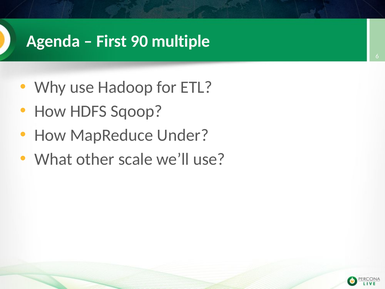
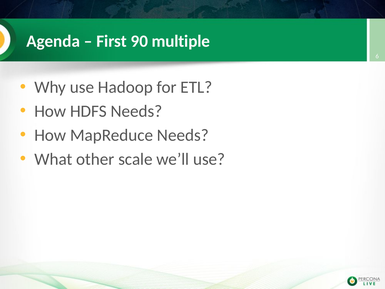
HDFS Sqoop: Sqoop -> Needs
MapReduce Under: Under -> Needs
